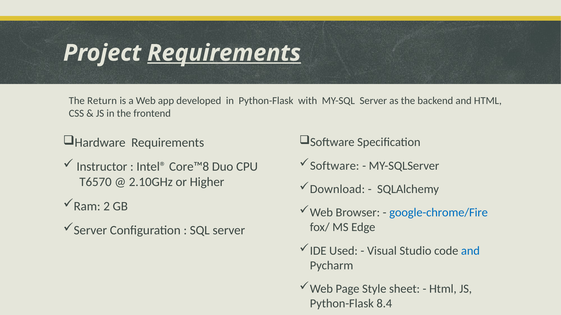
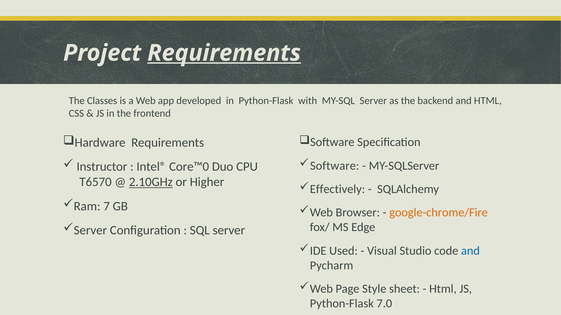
Return: Return -> Classes
Core™8: Core™8 -> Core™0
2.10GHz underline: none -> present
Download: Download -> Effectively
2: 2 -> 7
google-chrome/Fire colour: blue -> orange
8.4: 8.4 -> 7.0
